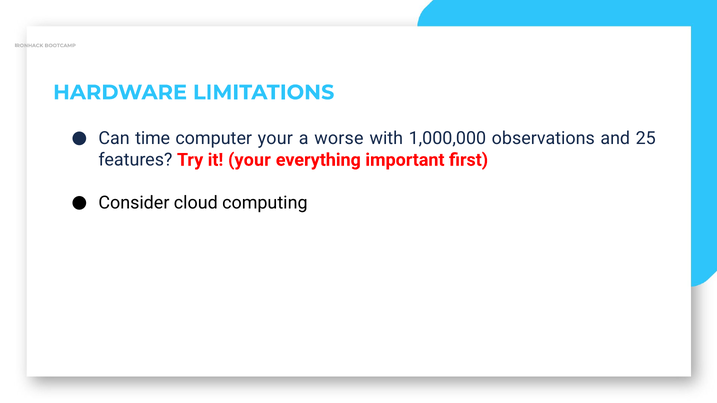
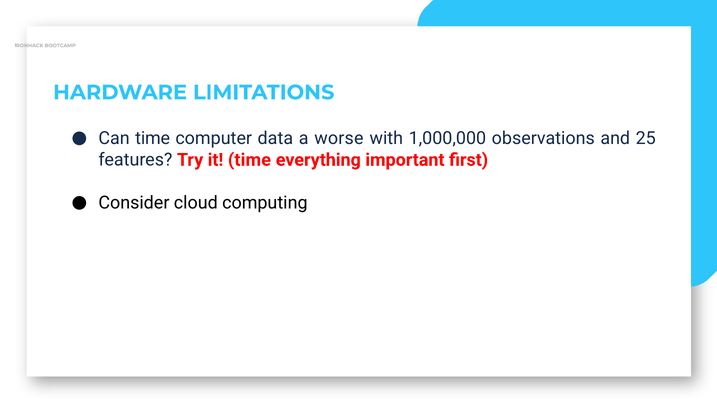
computer your: your -> data
it your: your -> time
